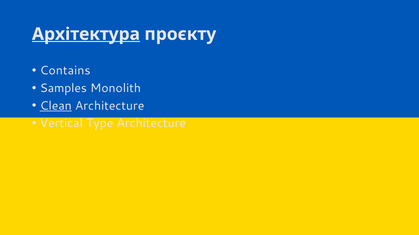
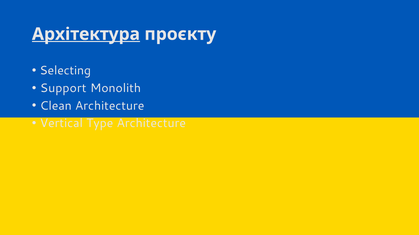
Contains: Contains -> Selecting
Samples: Samples -> Support
Clean underline: present -> none
